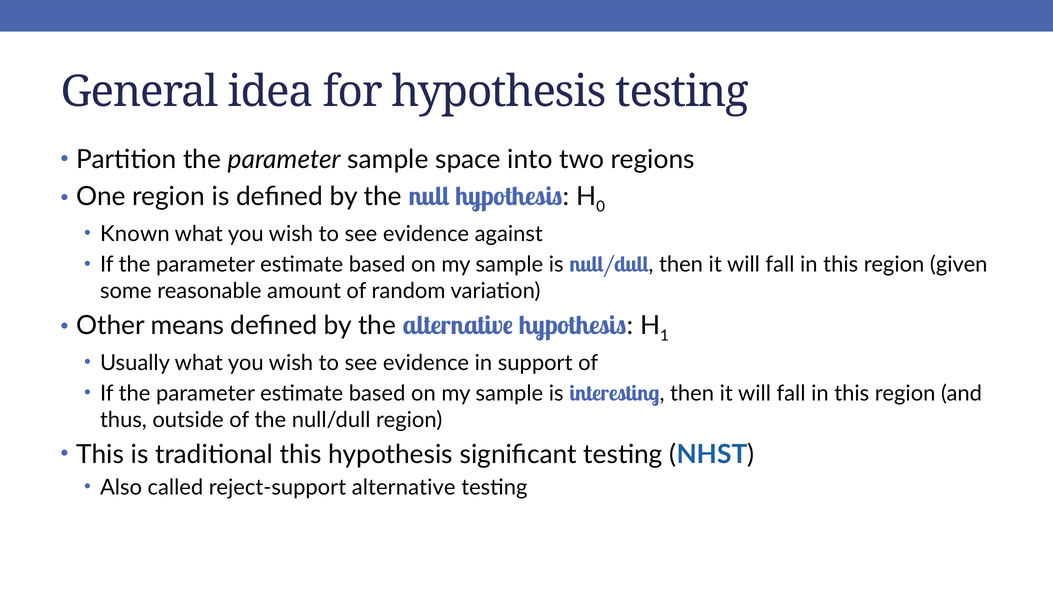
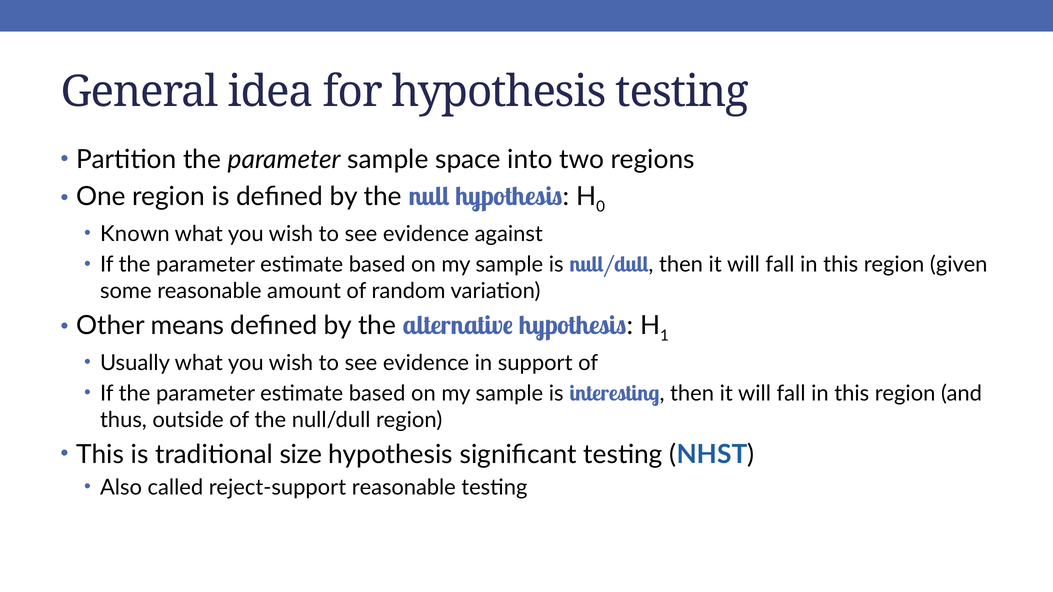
traditional this: this -> size
reject-support alternative: alternative -> reasonable
